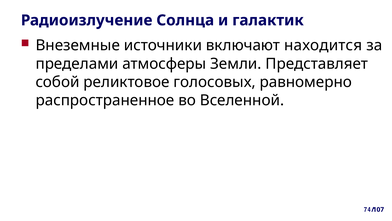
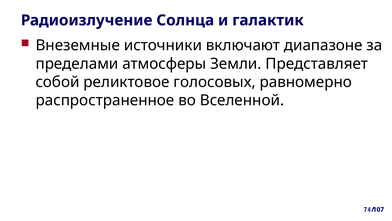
находится: находится -> диапазоне
